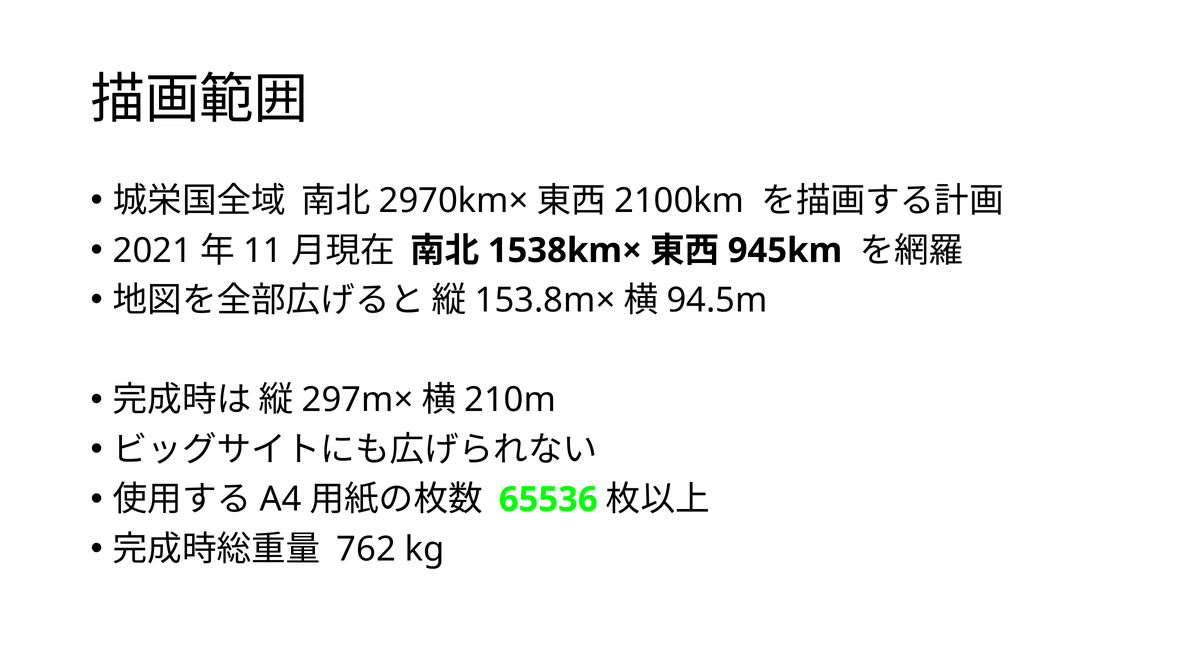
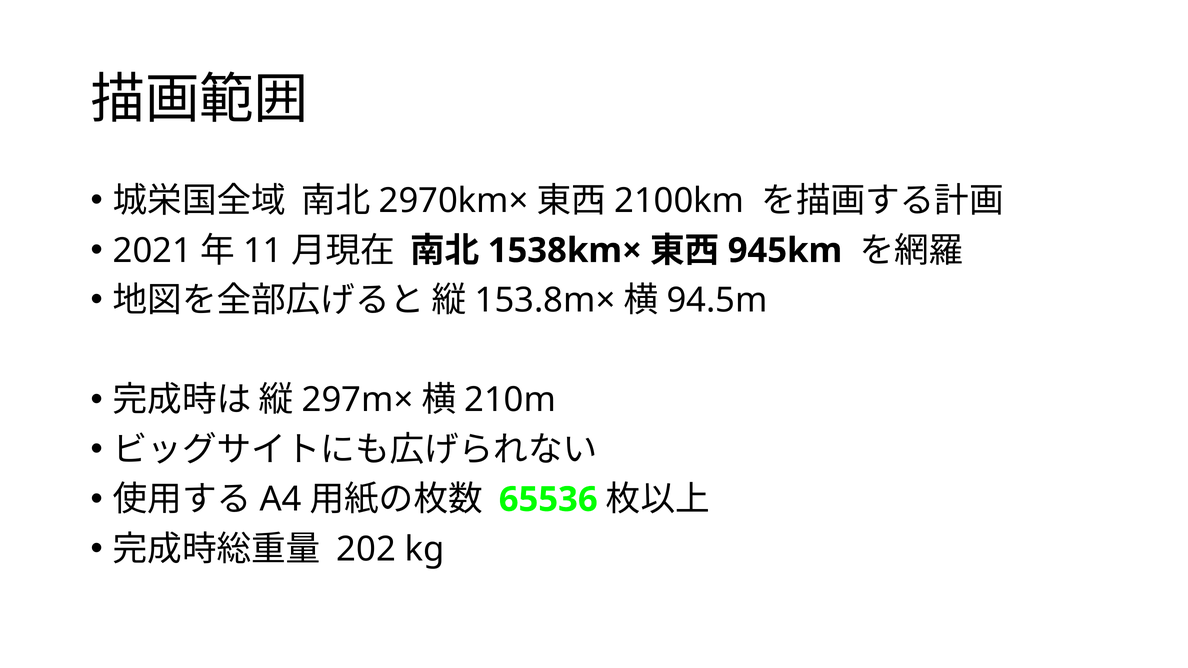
762: 762 -> 202
